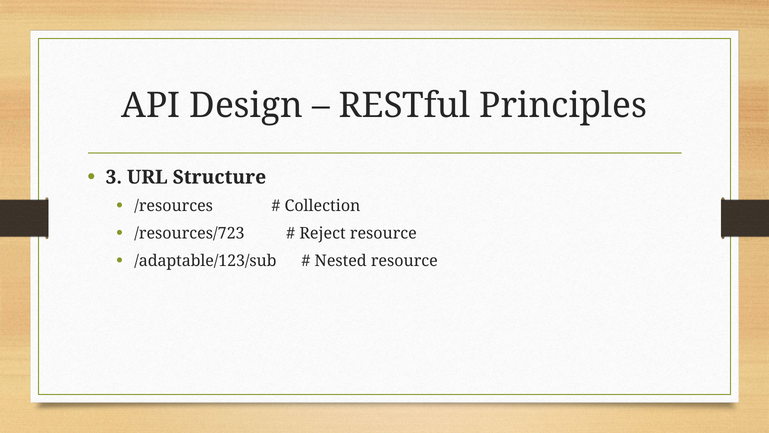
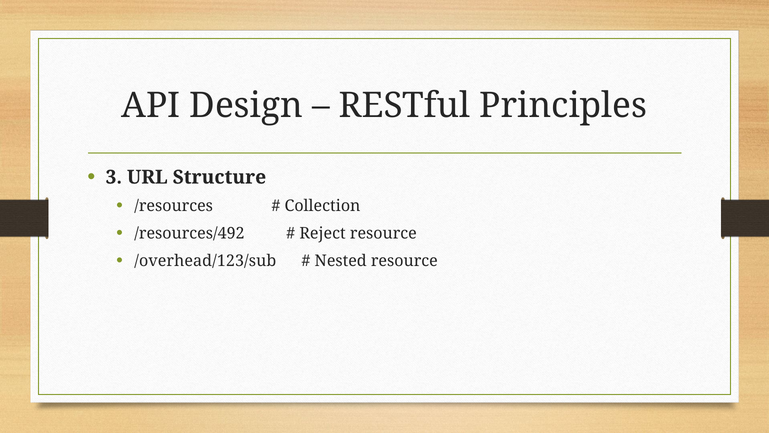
/resources/723: /resources/723 -> /resources/492
/adaptable/123/sub: /adaptable/123/sub -> /overhead/123/sub
